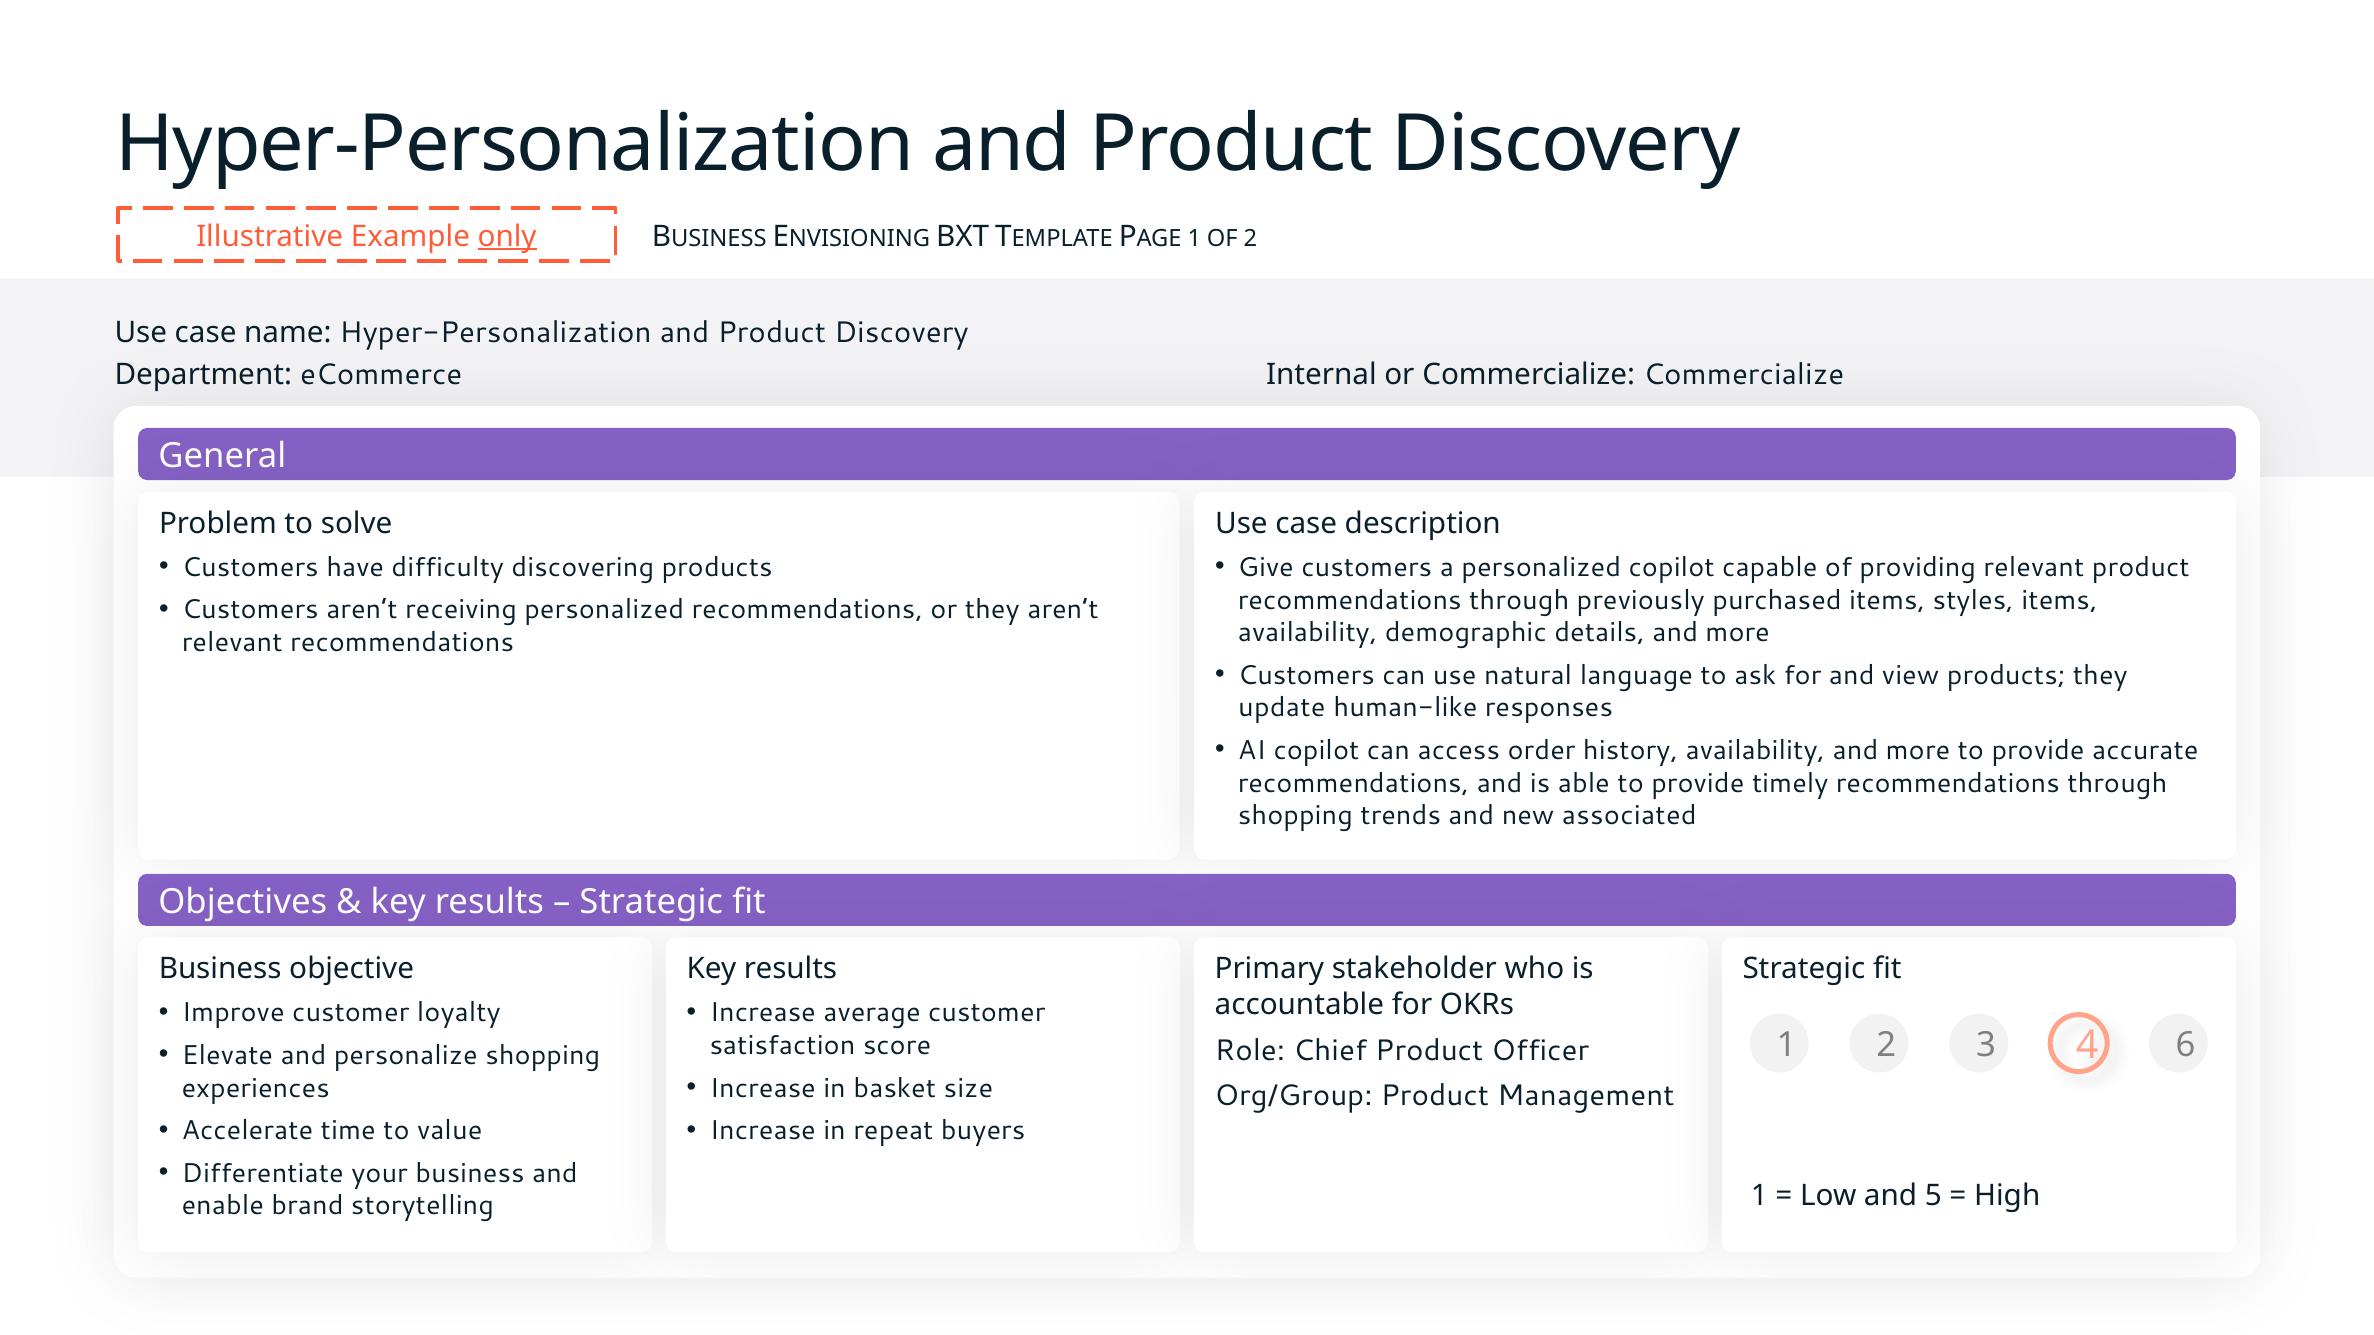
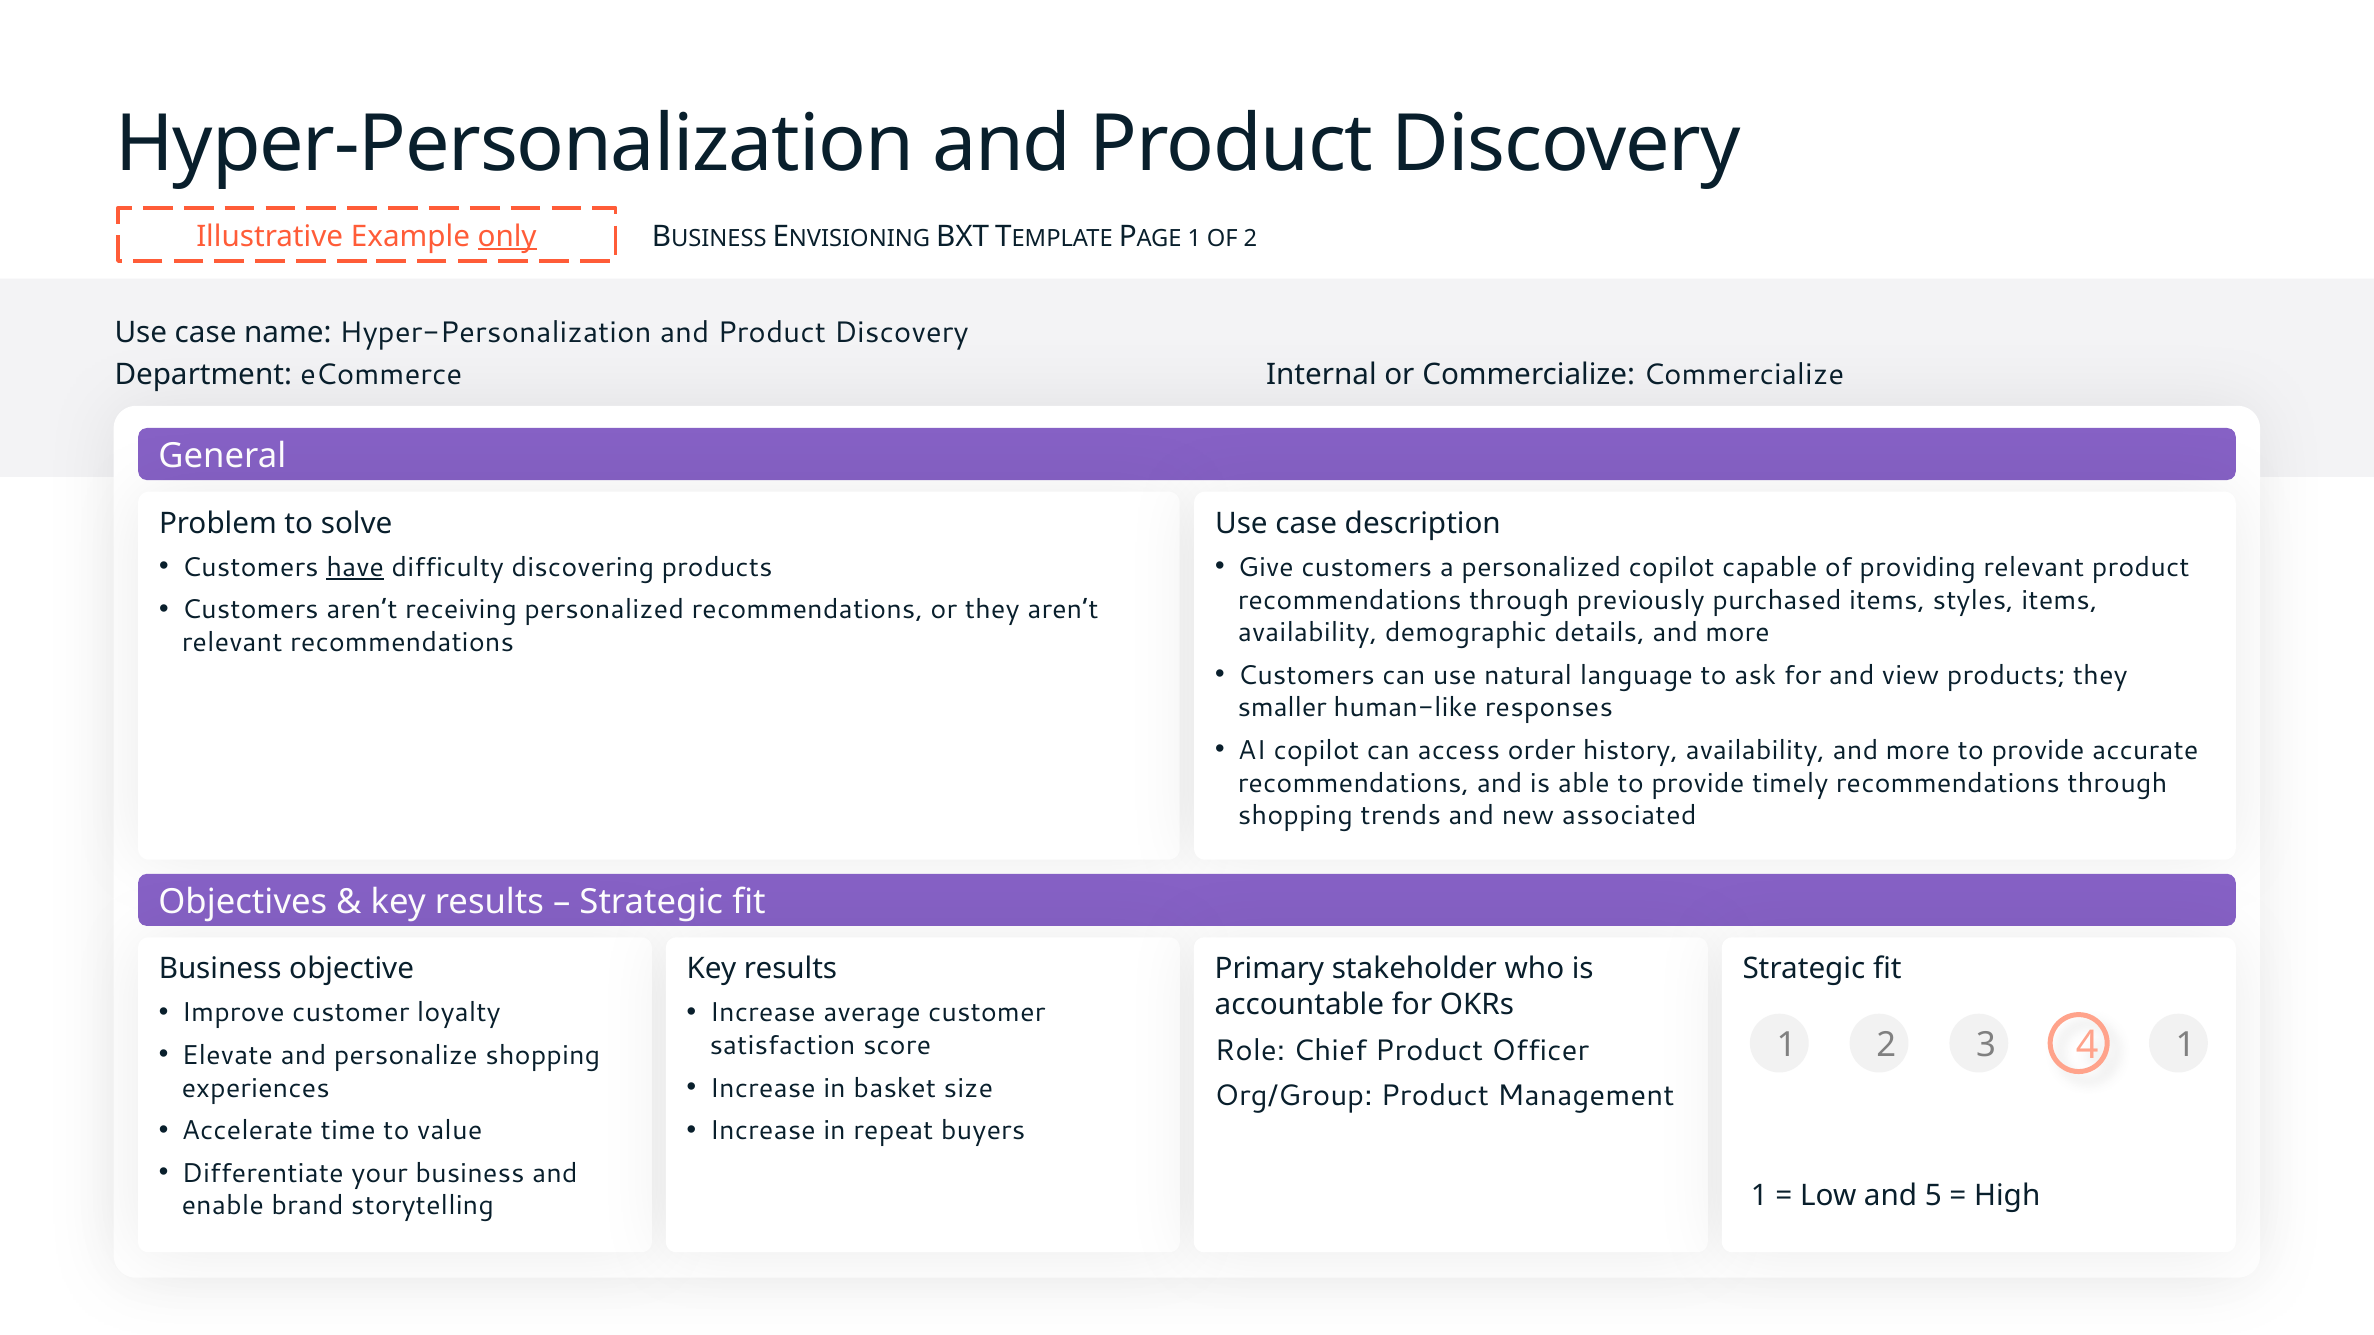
have underline: none -> present
update: update -> smaller
4 6: 6 -> 1
